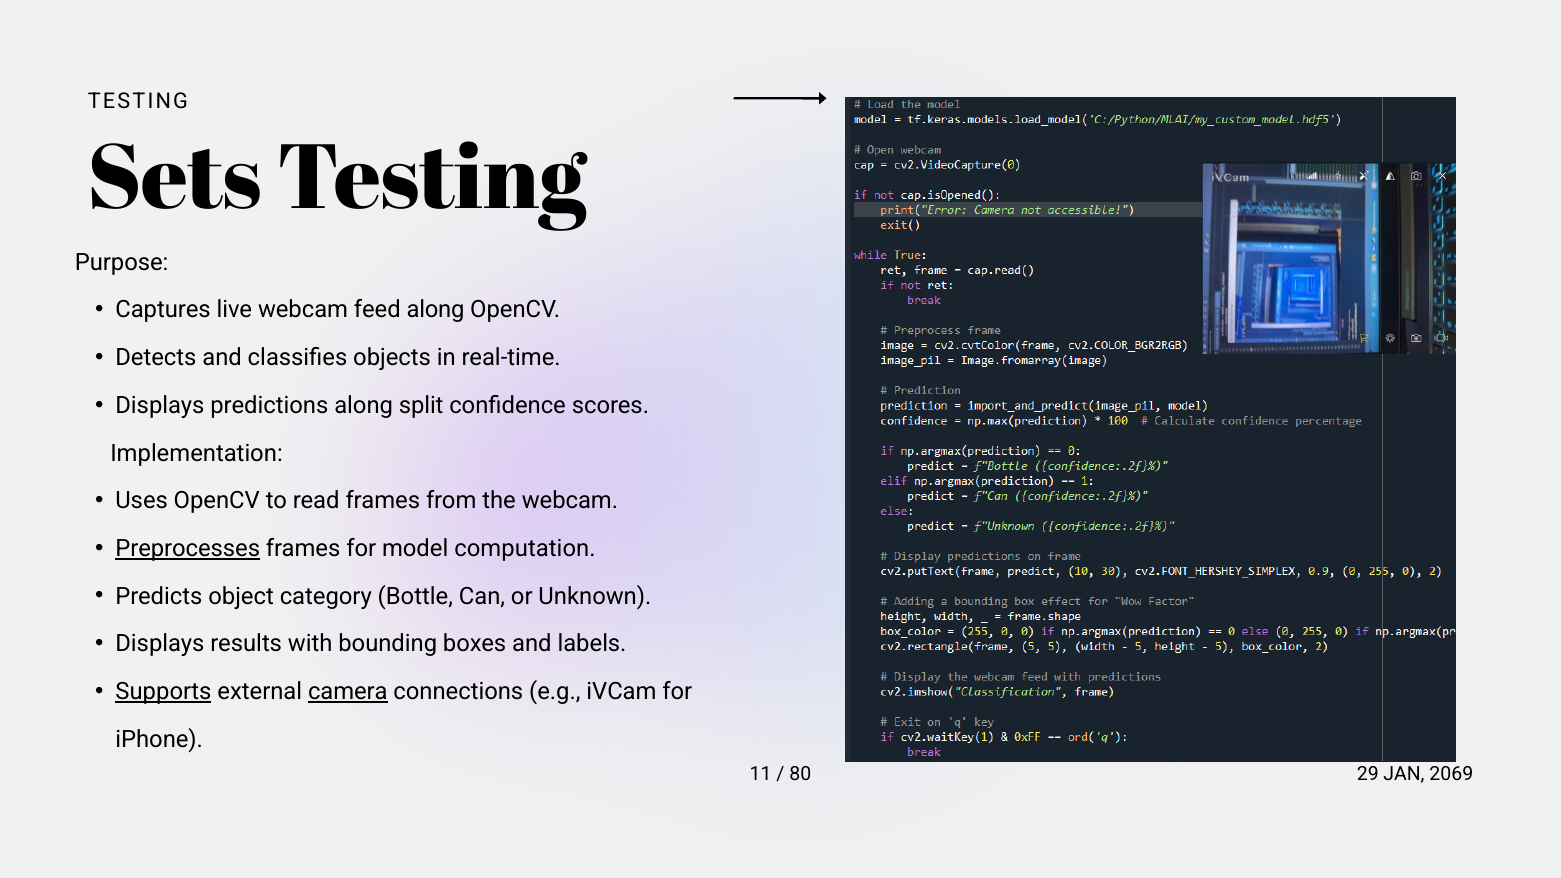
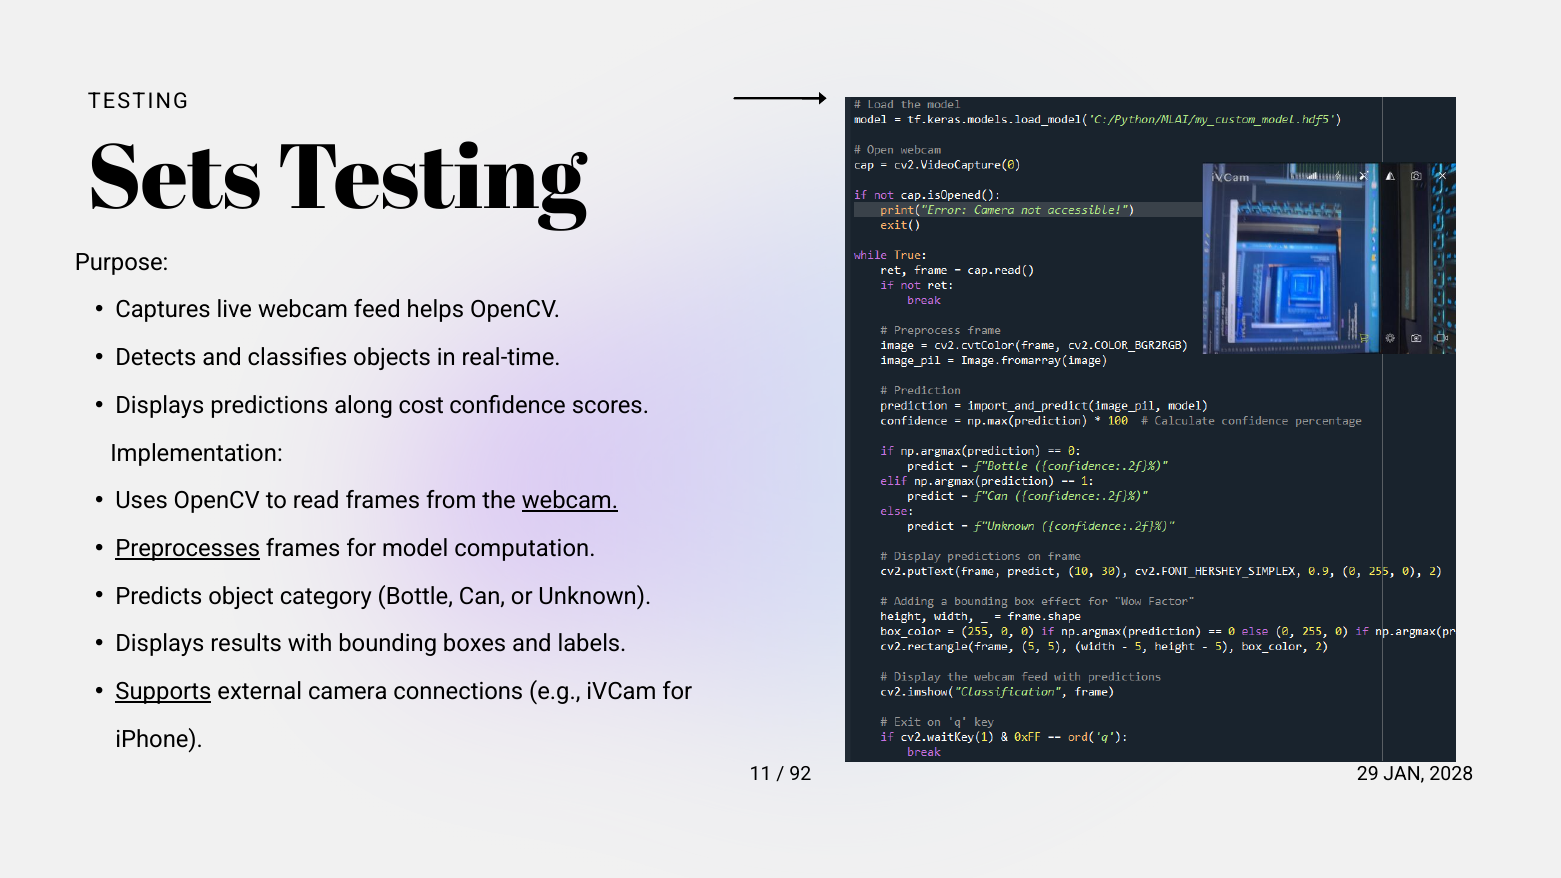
feed along: along -> helps
split: split -> cost
webcam at (570, 501) underline: none -> present
camera underline: present -> none
80: 80 -> 92
2069: 2069 -> 2028
